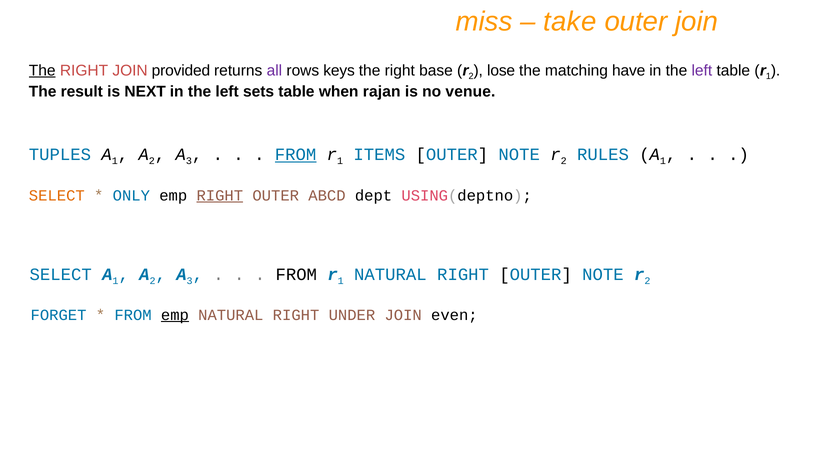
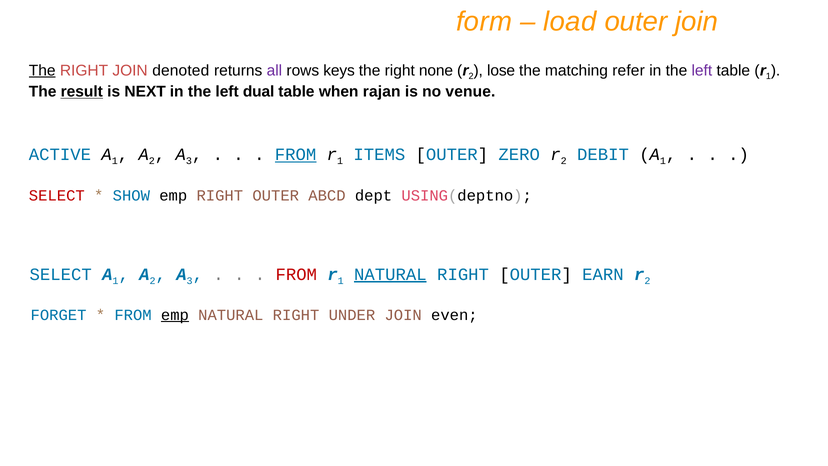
miss: miss -> form
take: take -> load
provided: provided -> denoted
base: base -> none
have: have -> refer
result underline: none -> present
sets: sets -> dual
TUPLES: TUPLES -> ACTIVE
NOTE at (519, 154): NOTE -> ZERO
RULES: RULES -> DEBIT
SELECT at (57, 195) colour: orange -> red
ONLY: ONLY -> SHOW
RIGHT at (220, 195) underline: present -> none
FROM at (296, 274) colour: black -> red
NATURAL at (390, 274) underline: none -> present
RIGHT OUTER NOTE: NOTE -> EARN
